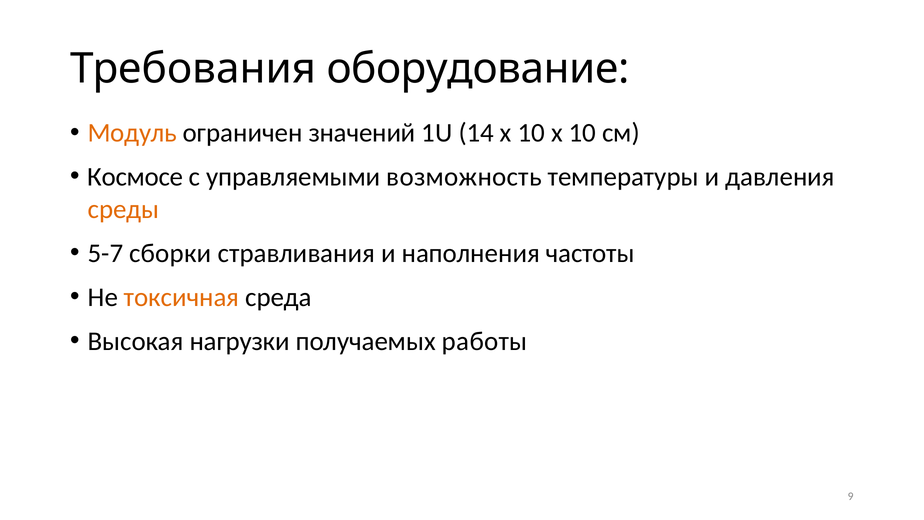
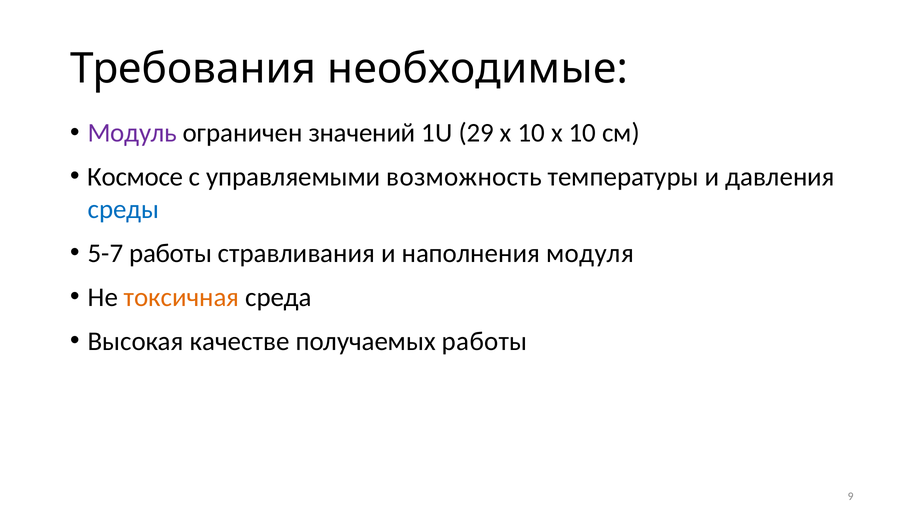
оборудование: оборудование -> необходимые
Модуль colour: orange -> purple
14: 14 -> 29
среды colour: orange -> blue
5-7 сборки: сборки -> работы
частоты: частоты -> модуля
нагрузки: нагрузки -> качестве
